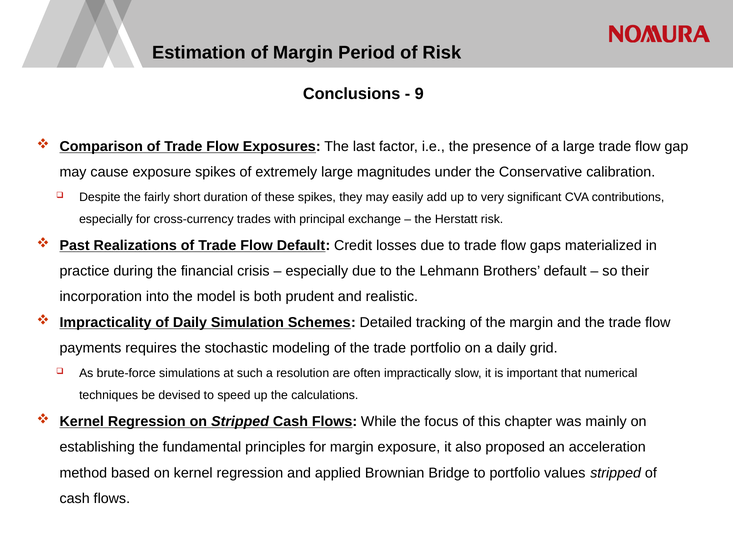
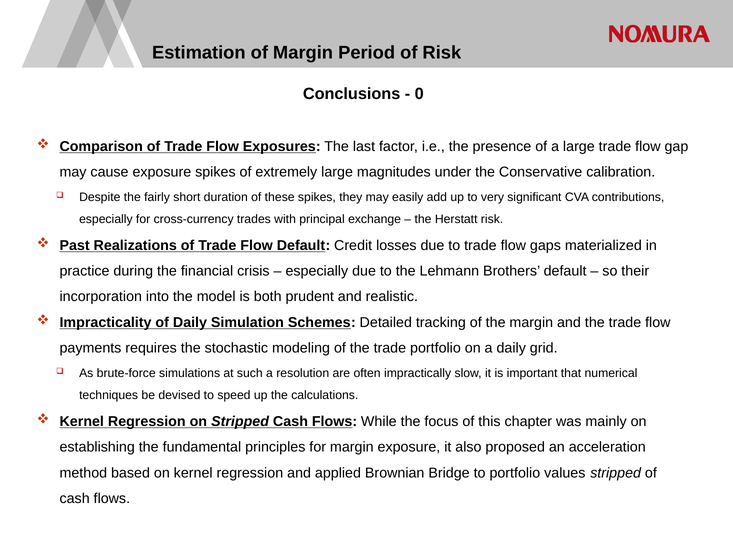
9: 9 -> 0
